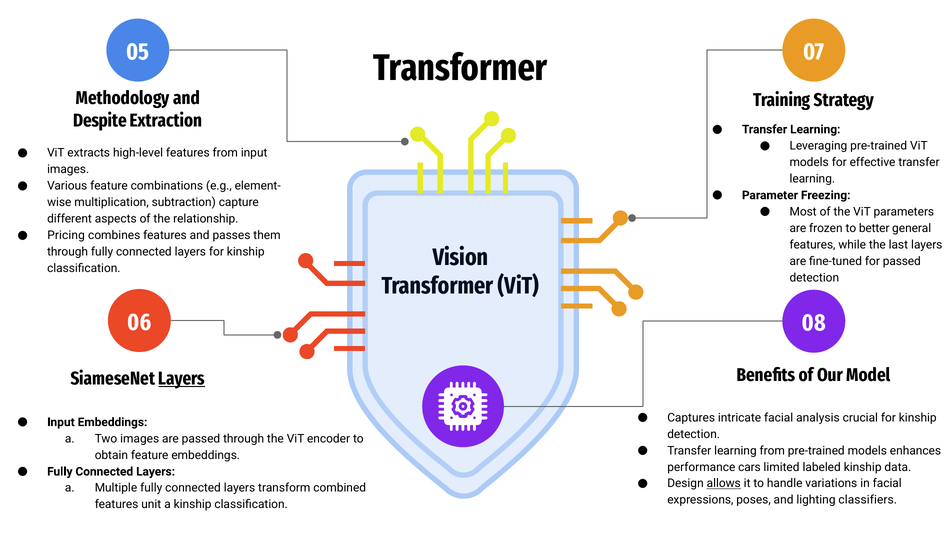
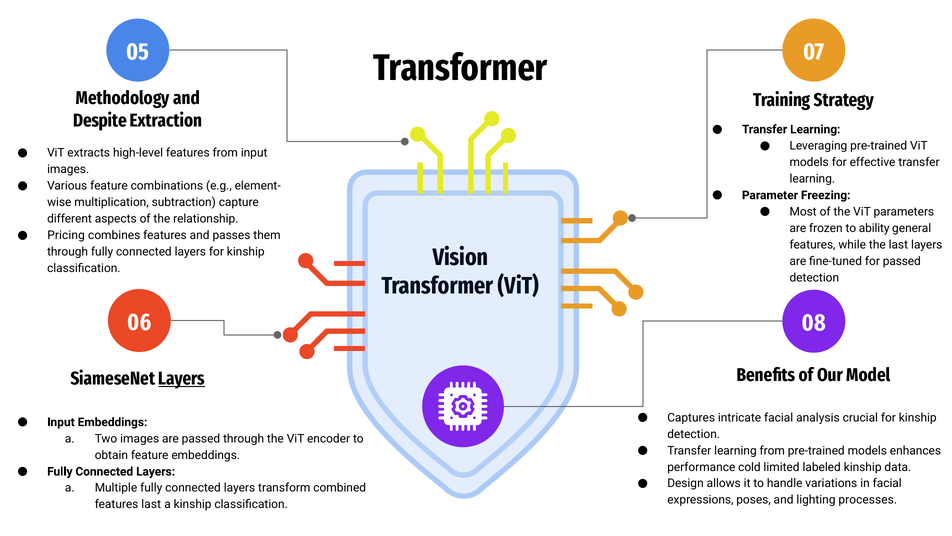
better: better -> ability
cars: cars -> cold
allows underline: present -> none
classifiers: classifiers -> processes
features unit: unit -> last
